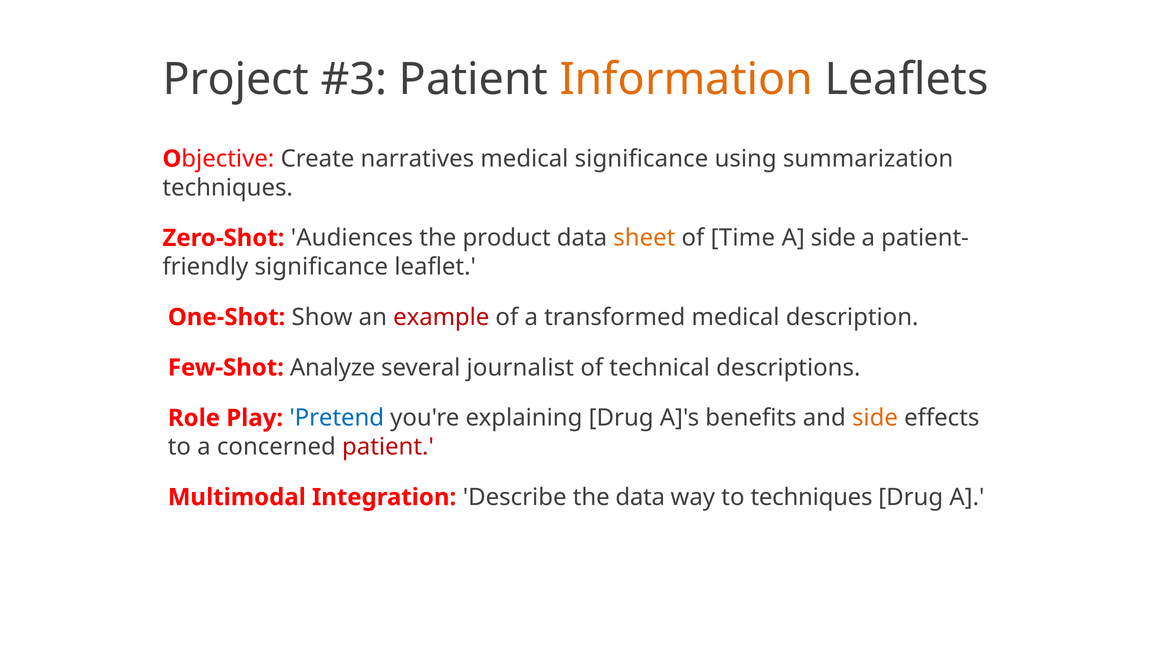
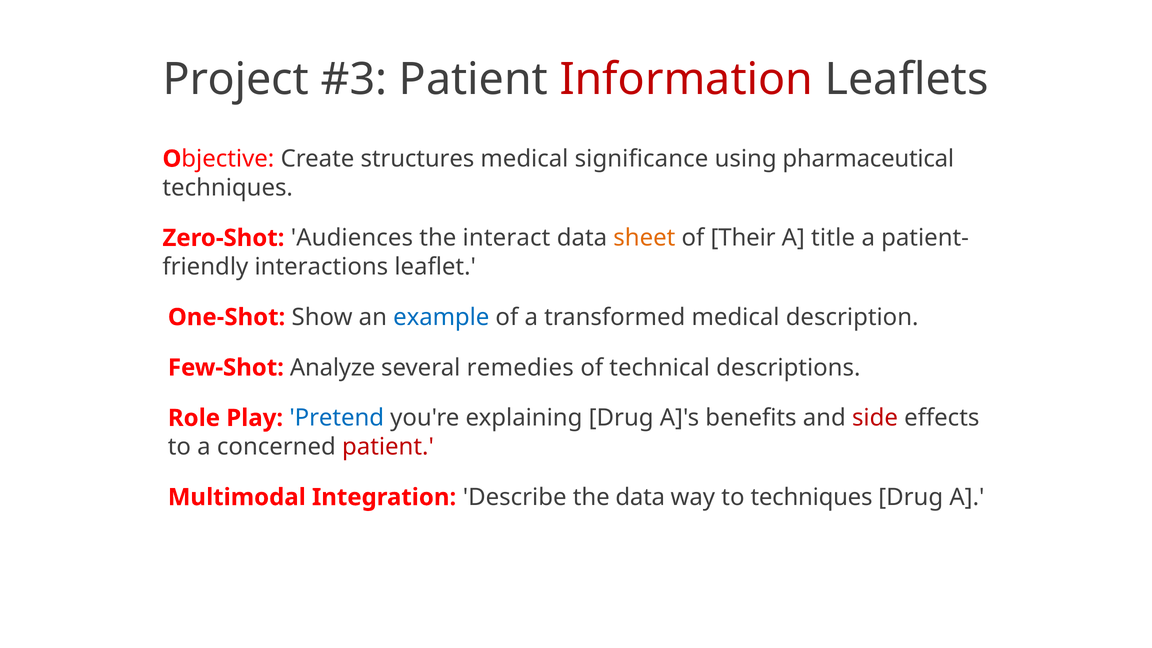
Information colour: orange -> red
narratives: narratives -> structures
summarization: summarization -> pharmaceutical
product: product -> interact
Time: Time -> Their
A side: side -> title
significance at (321, 267): significance -> interactions
example colour: red -> blue
journalist: journalist -> remedies
side at (875, 418) colour: orange -> red
